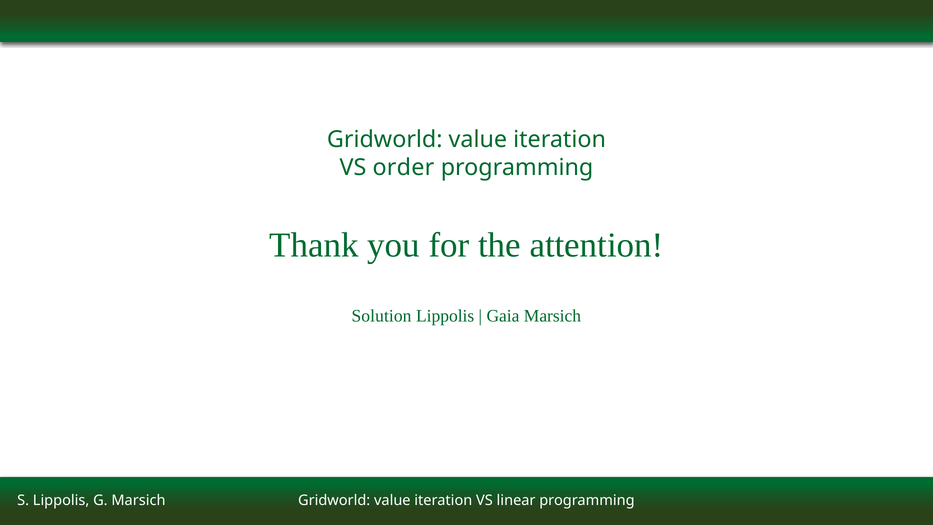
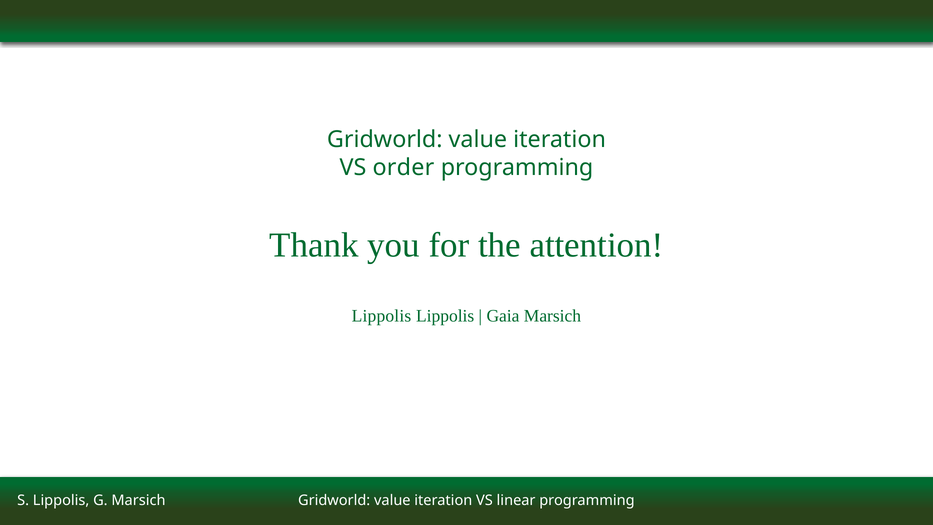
Solution at (382, 316): Solution -> Lippolis
